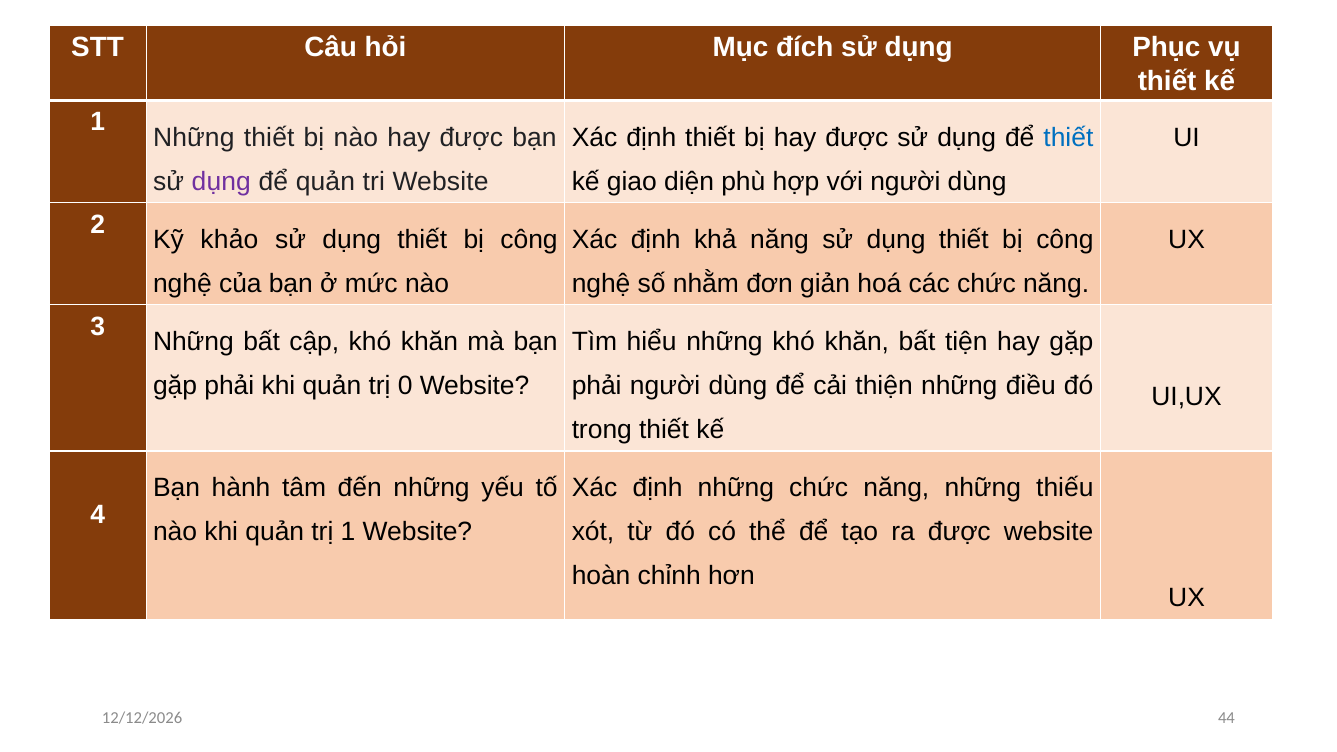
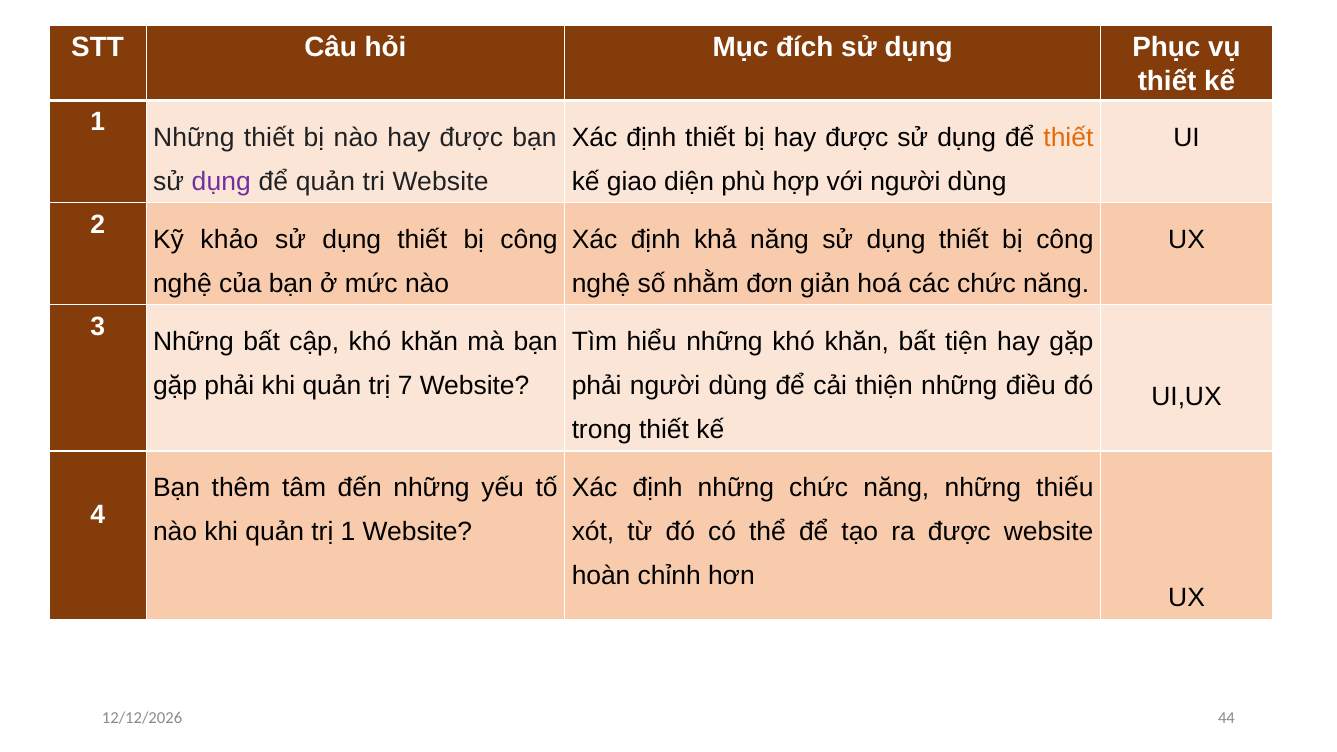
thiết at (1068, 137) colour: blue -> orange
0: 0 -> 7
hành: hành -> thêm
